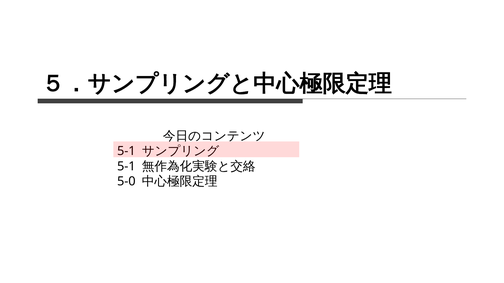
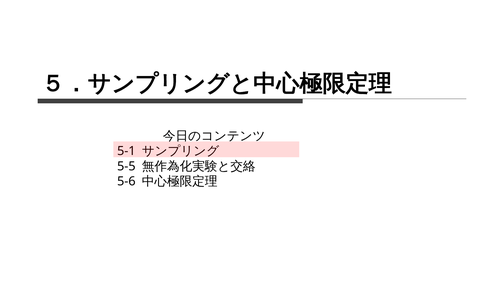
5-1 at (126, 167): 5-1 -> 5-5
5-0: 5-0 -> 5-6
